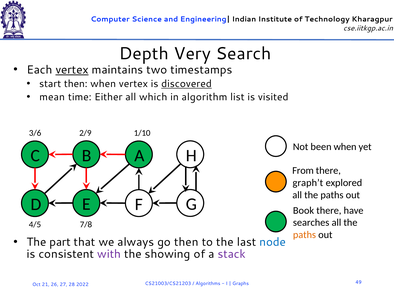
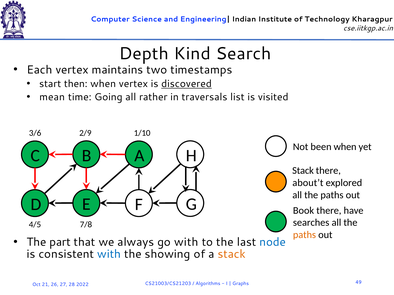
Very: Very -> Kind
vertex at (72, 70) underline: present -> none
Either: Either -> Going
which: which -> rather
algorithm: algorithm -> traversals
From at (303, 171): From -> Stack
graph’t: graph’t -> about’t
go then: then -> with
with at (109, 254) colour: purple -> blue
stack at (232, 254) colour: purple -> orange
